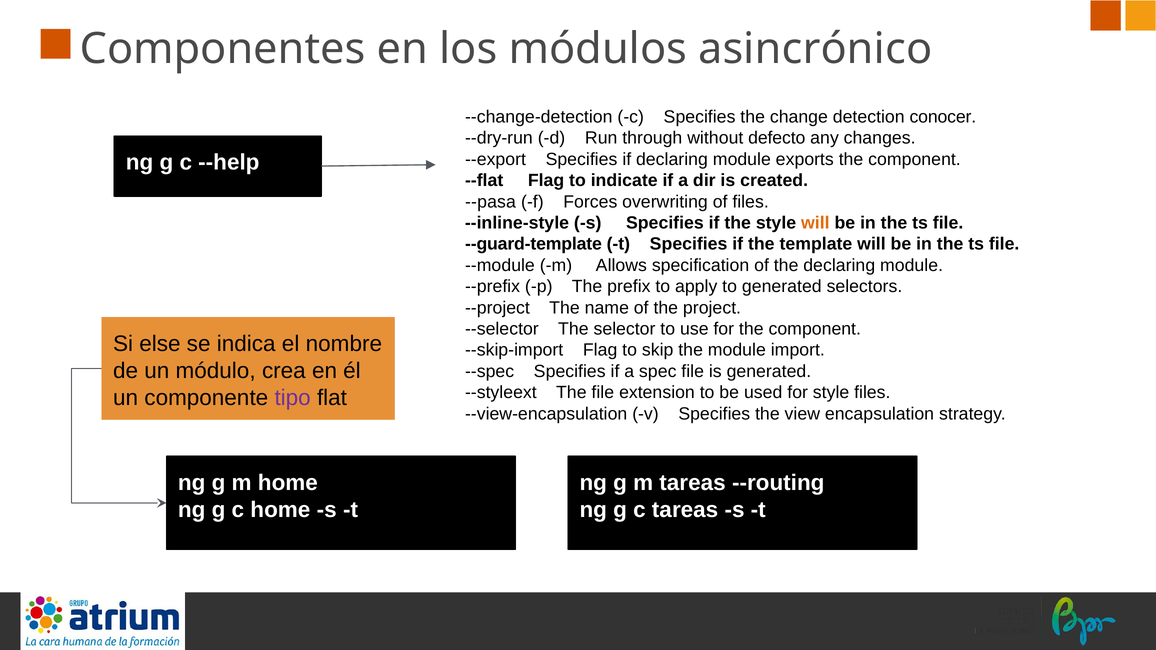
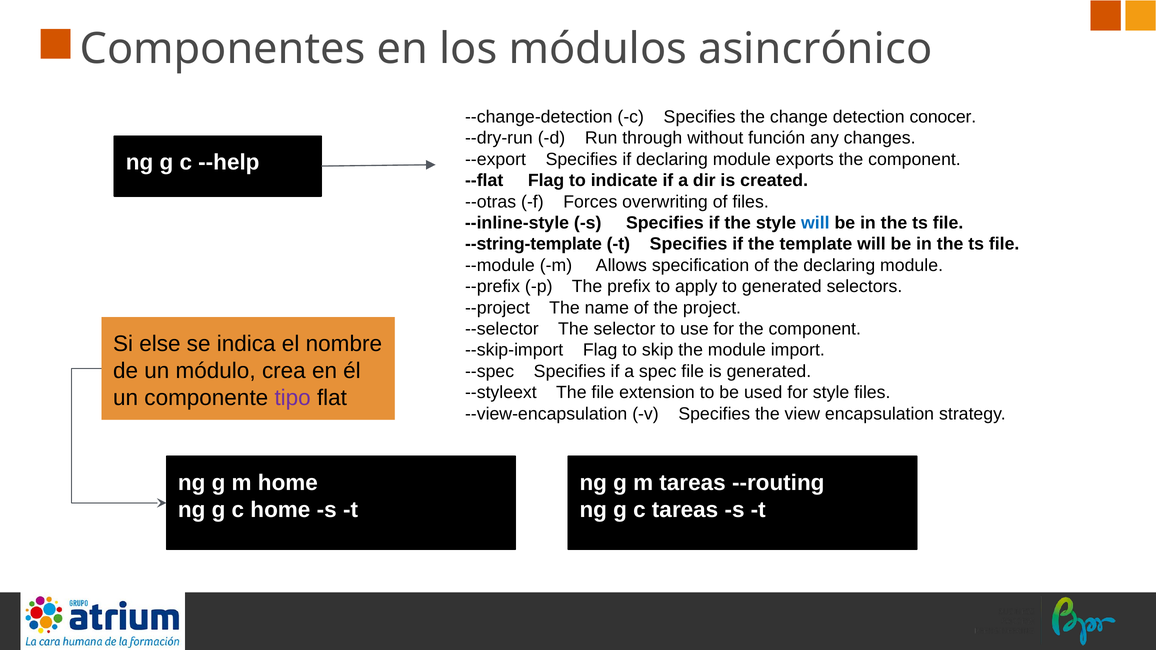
defecto: defecto -> función
--pasa: --pasa -> --otras
will at (815, 223) colour: orange -> blue
--guard-template: --guard-template -> --string-template
